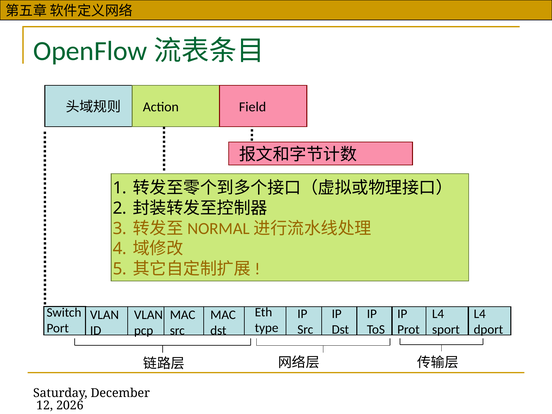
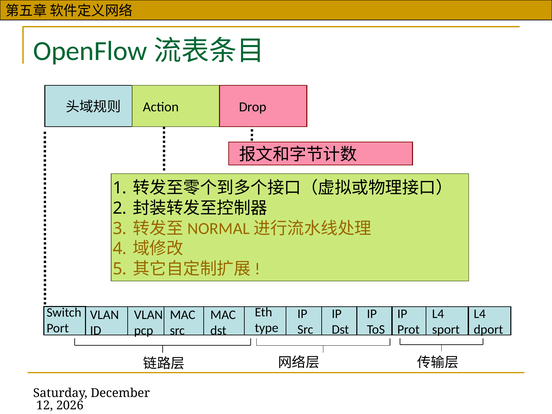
Field: Field -> Drop
